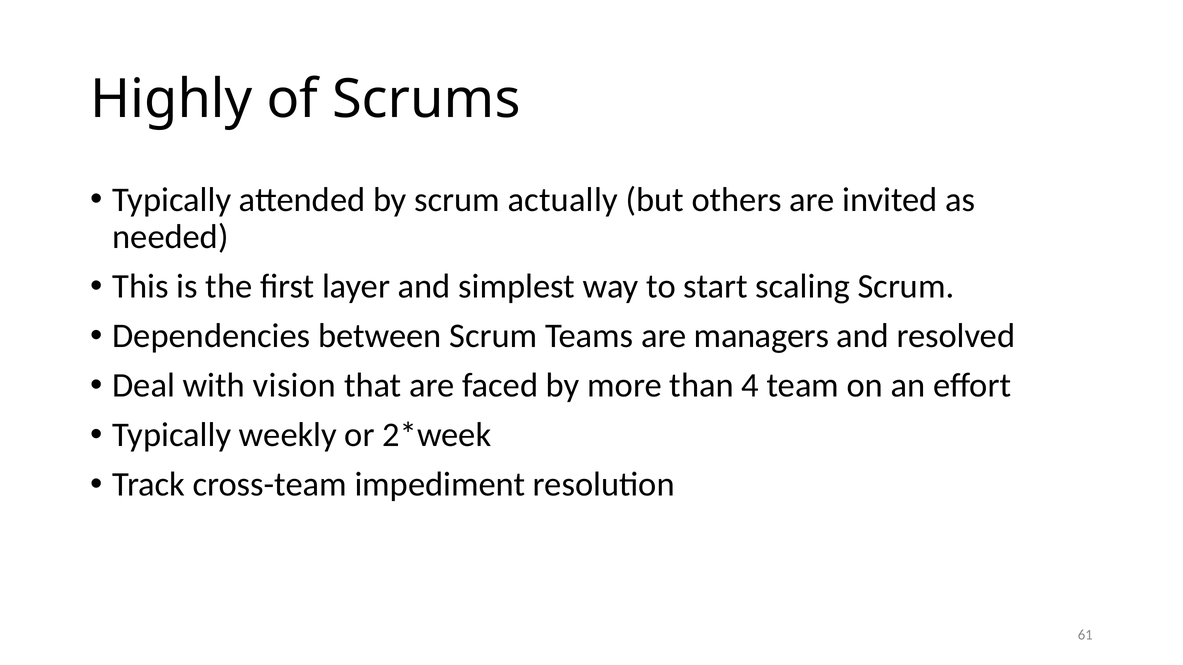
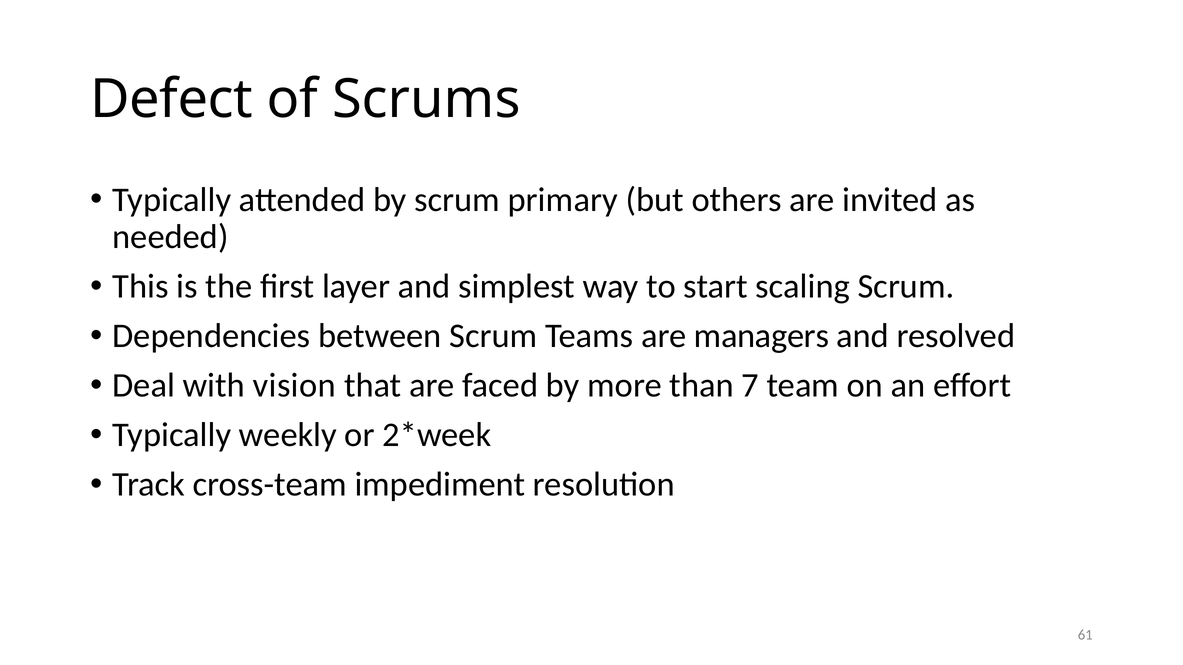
Highly: Highly -> Defect
actually: actually -> primary
4: 4 -> 7
